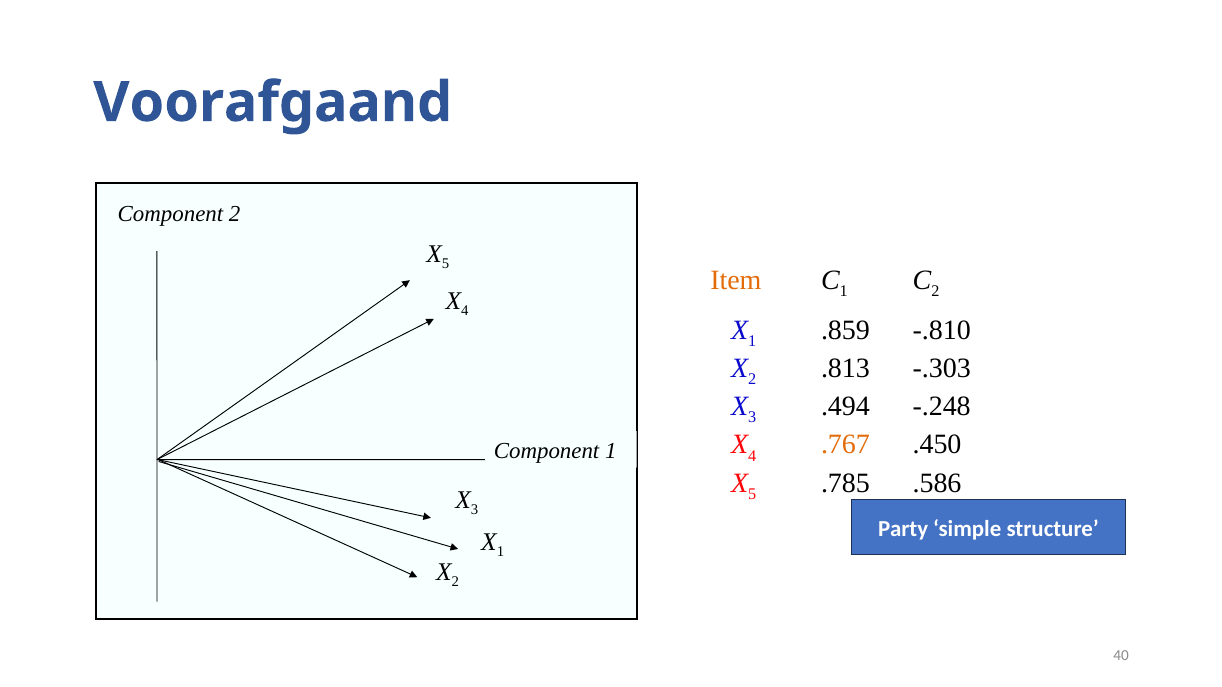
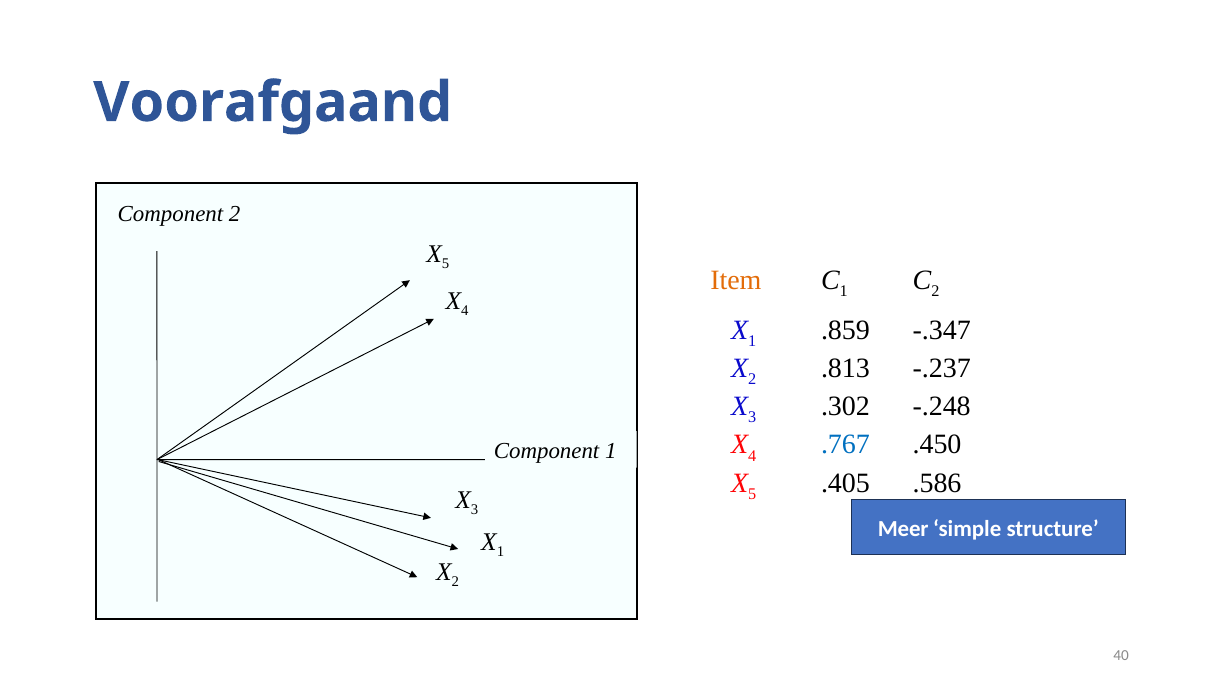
-.810: -.810 -> -.347
-.303: -.303 -> -.237
.494: .494 -> .302
.767 colour: orange -> blue
.785: .785 -> .405
Party: Party -> Meer
